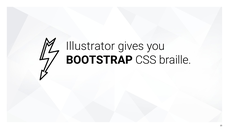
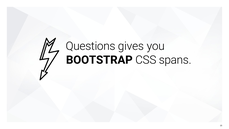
Illustrator: Illustrator -> Questions
braille: braille -> spans
